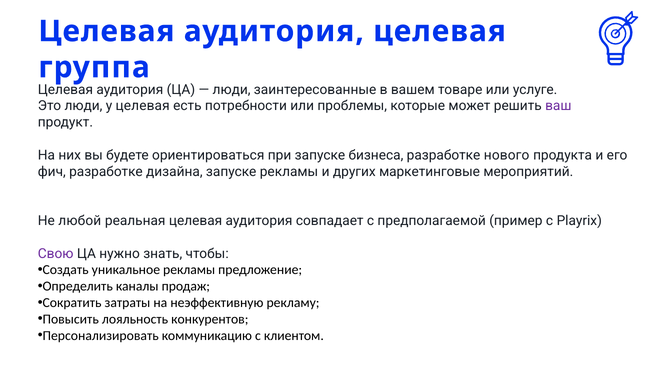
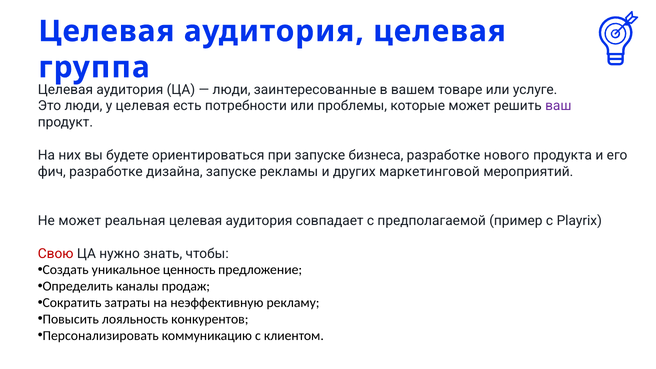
маркетинговые: маркетинговые -> маркетинговой
Не любой: любой -> может
Свою colour: purple -> red
уникальное рекламы: рекламы -> ценность
